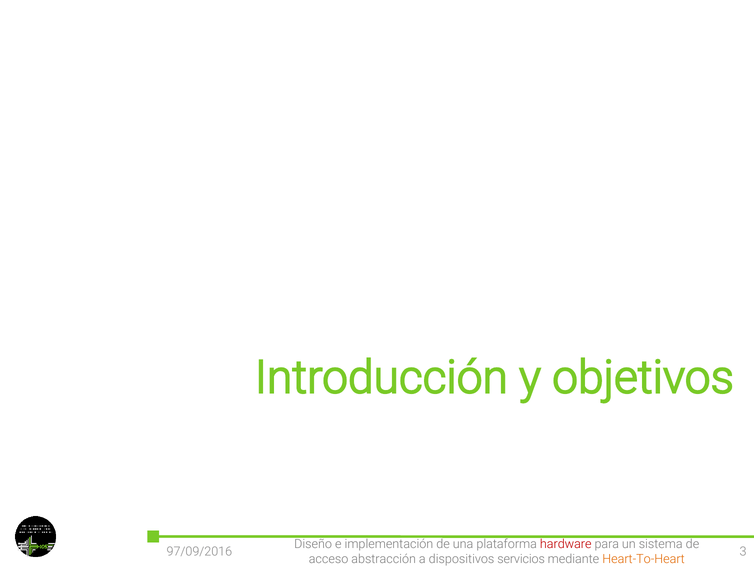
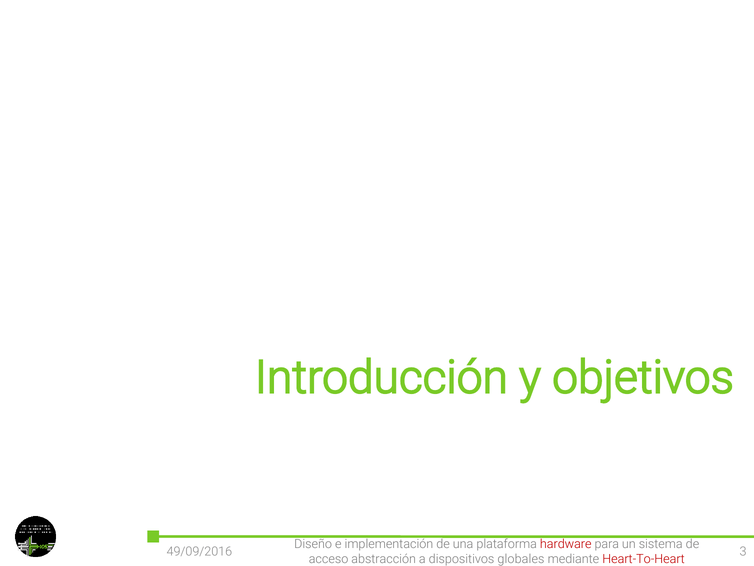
97/09/2016: 97/09/2016 -> 49/09/2016
servicios: servicios -> globales
Heart-To-Heart colour: orange -> red
